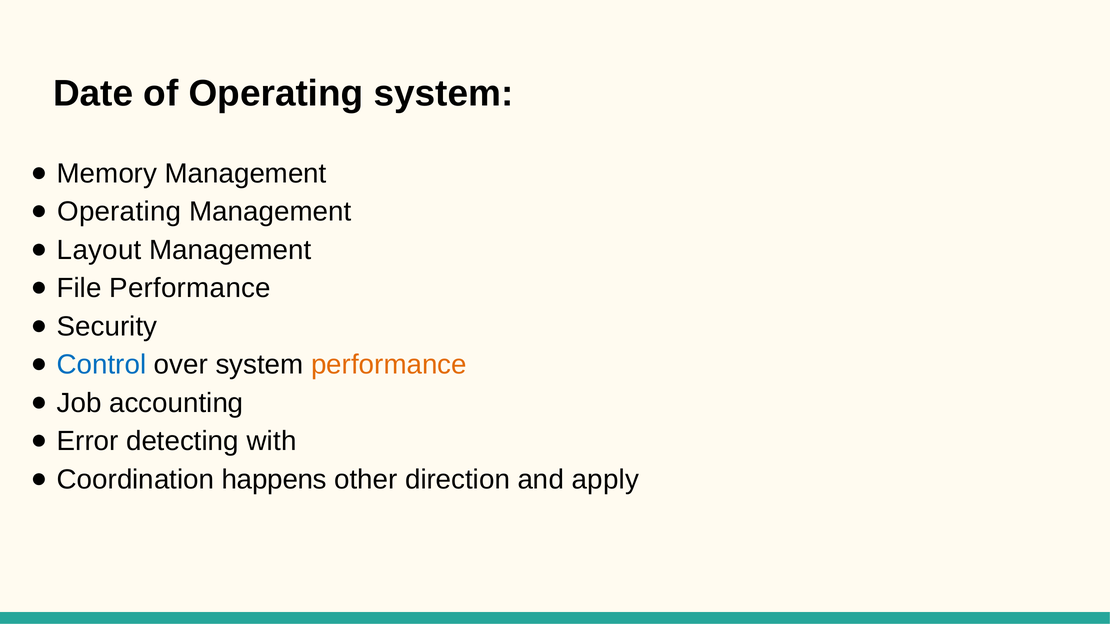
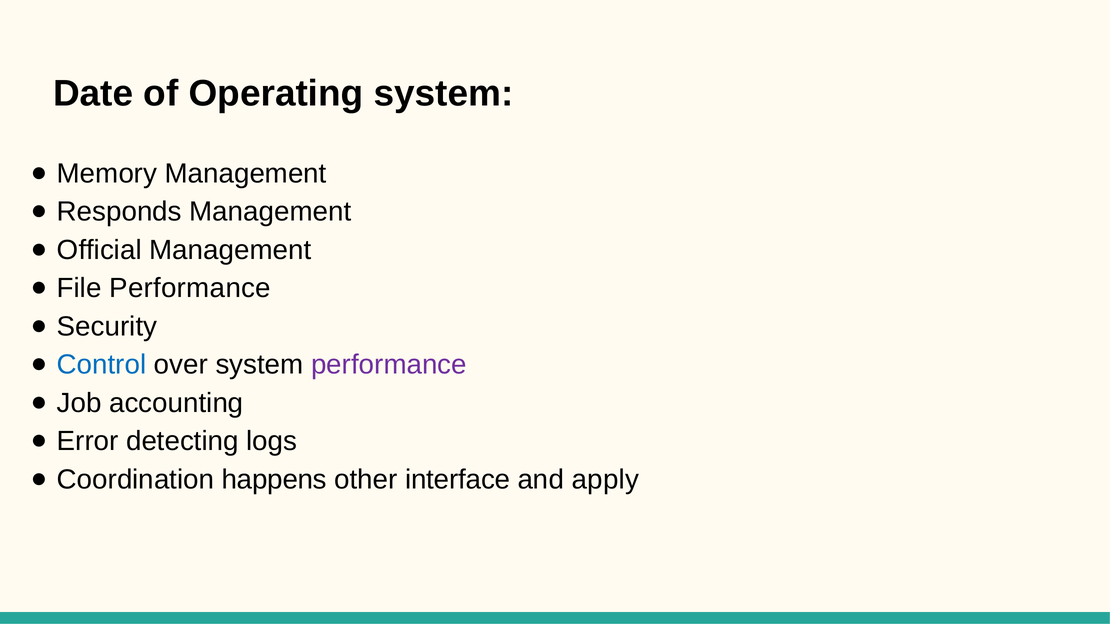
Operating at (119, 212): Operating -> Responds
Layout: Layout -> Official
performance at (389, 365) colour: orange -> purple
with: with -> logs
direction: direction -> interface
